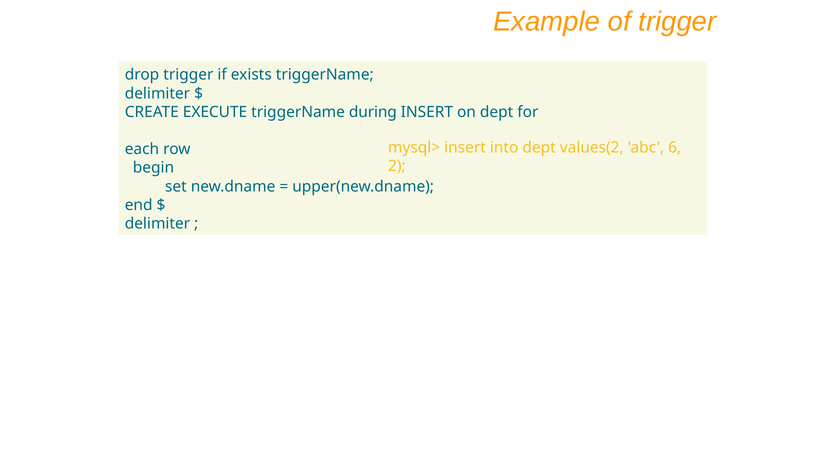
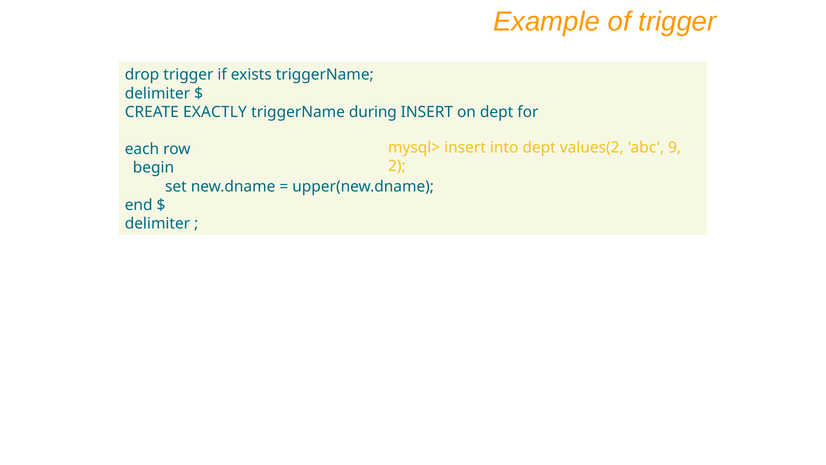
EXECUTE: EXECUTE -> EXACTLY
6: 6 -> 9
